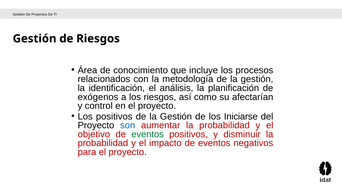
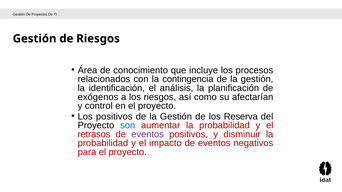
metodología: metodología -> contingencia
Iniciarse: Iniciarse -> Reserva
objetivo: objetivo -> retrasos
eventos at (148, 135) colour: green -> purple
